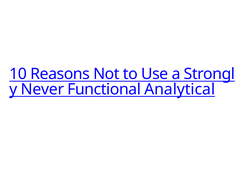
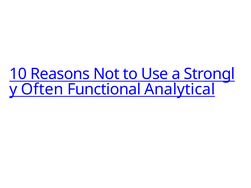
Never: Never -> Often
